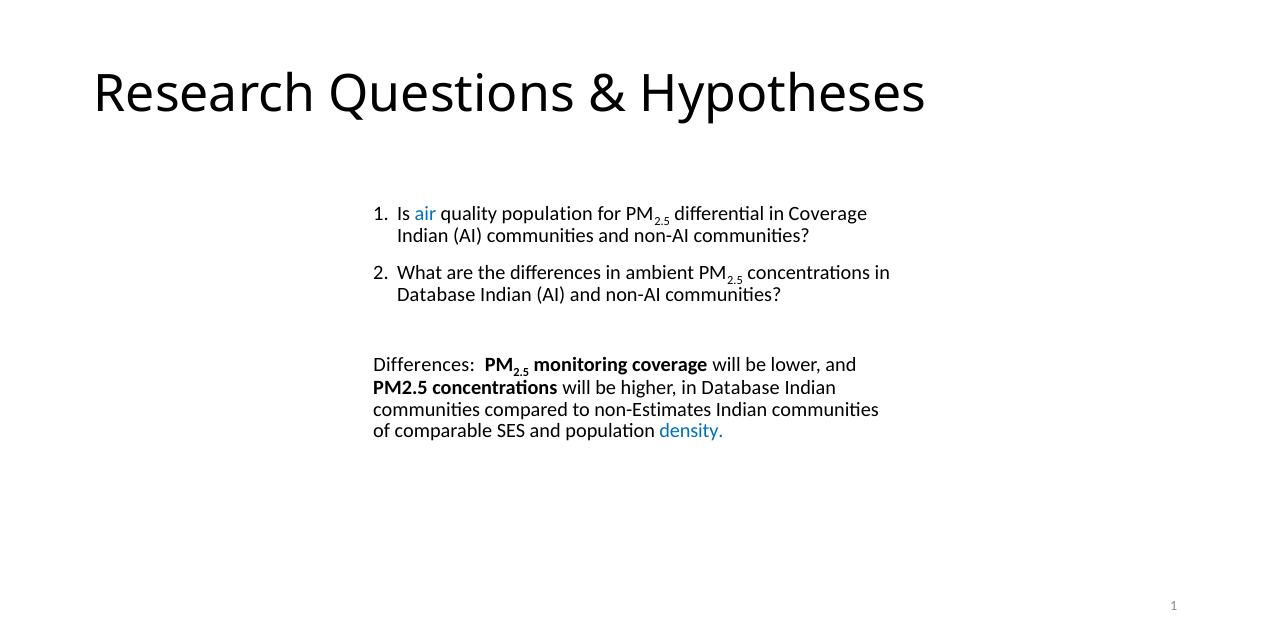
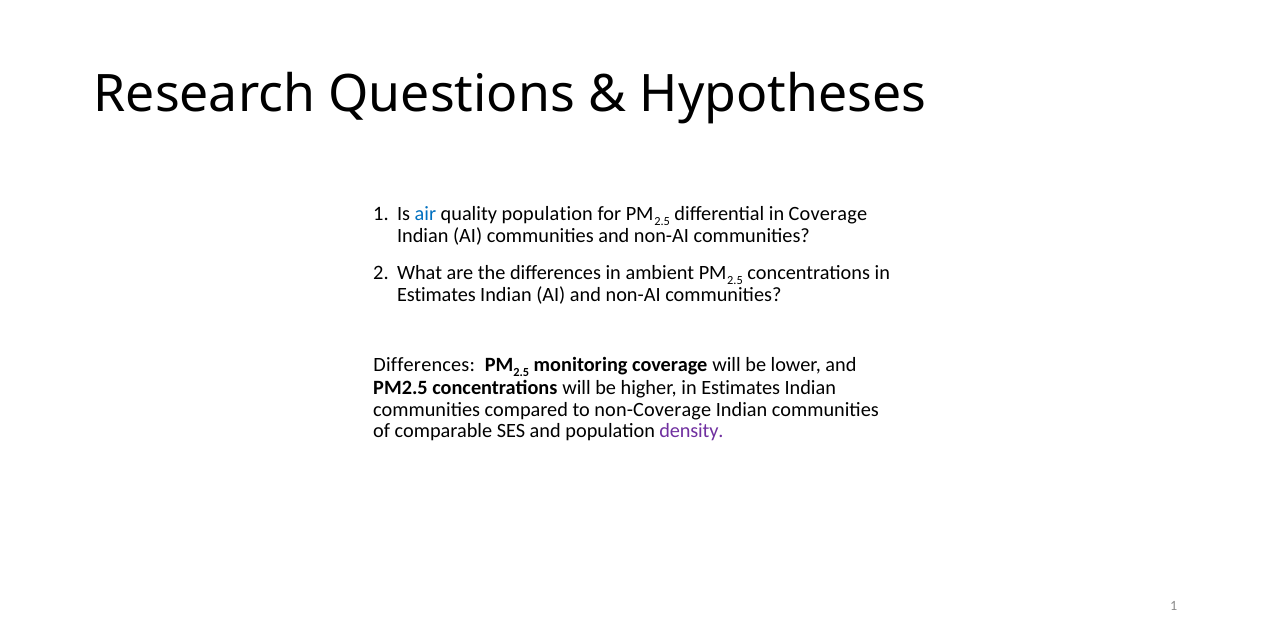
Database at (436, 295): Database -> Estimates
higher in Database: Database -> Estimates
non-Estimates: non-Estimates -> non-Coverage
density colour: blue -> purple
